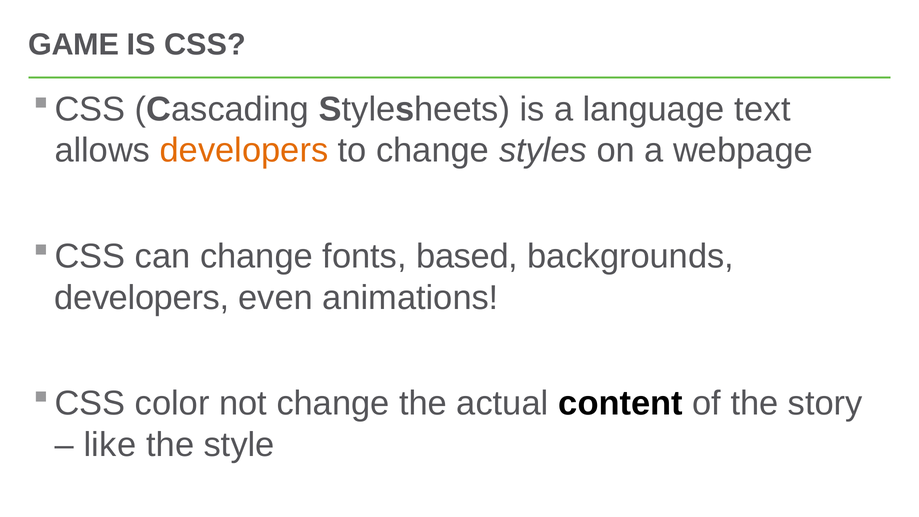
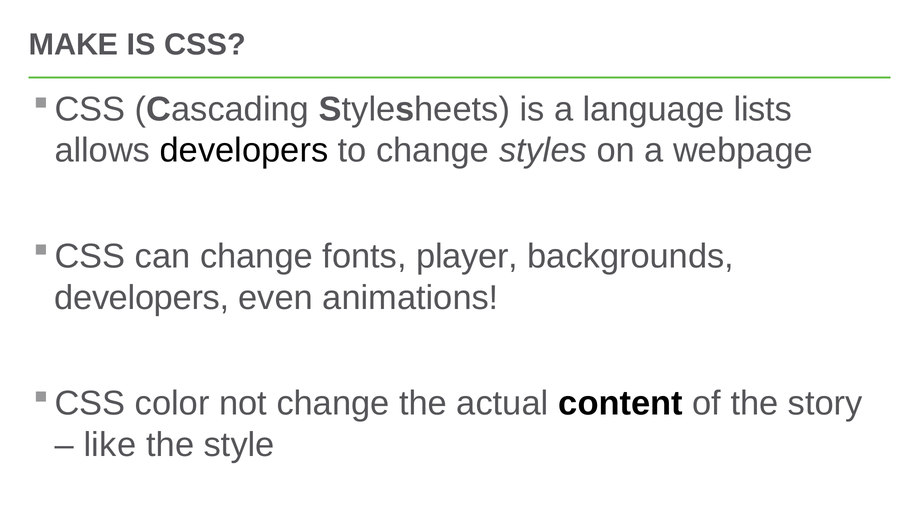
GAME: GAME -> MAKE
text: text -> lists
developers at (244, 151) colour: orange -> black
based: based -> player
